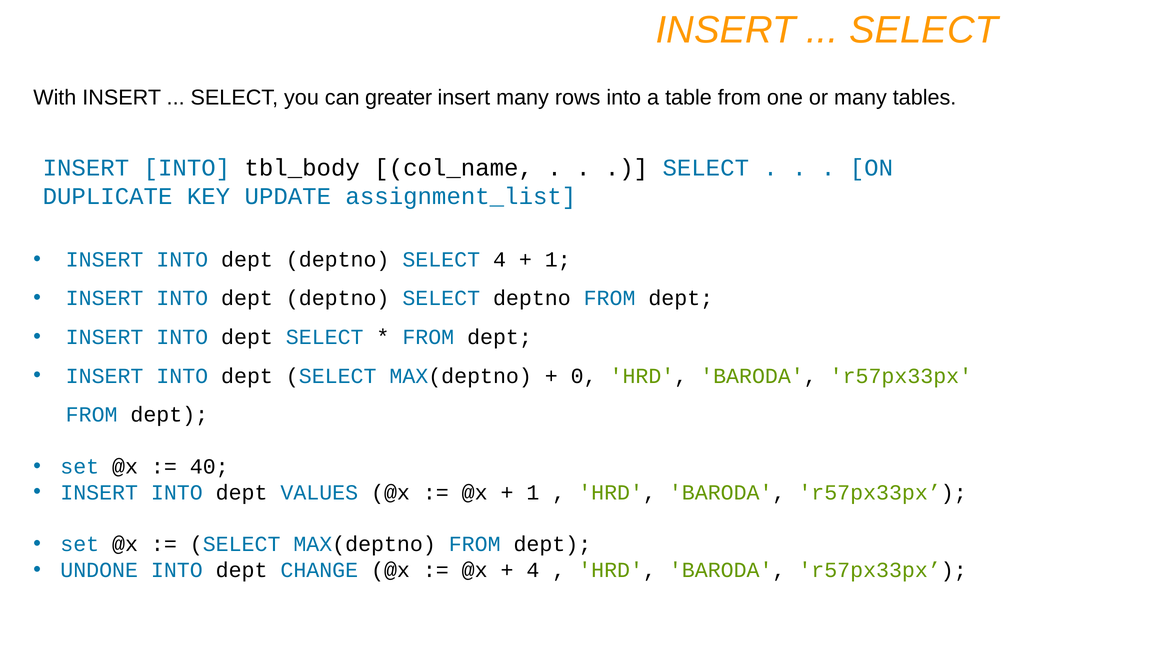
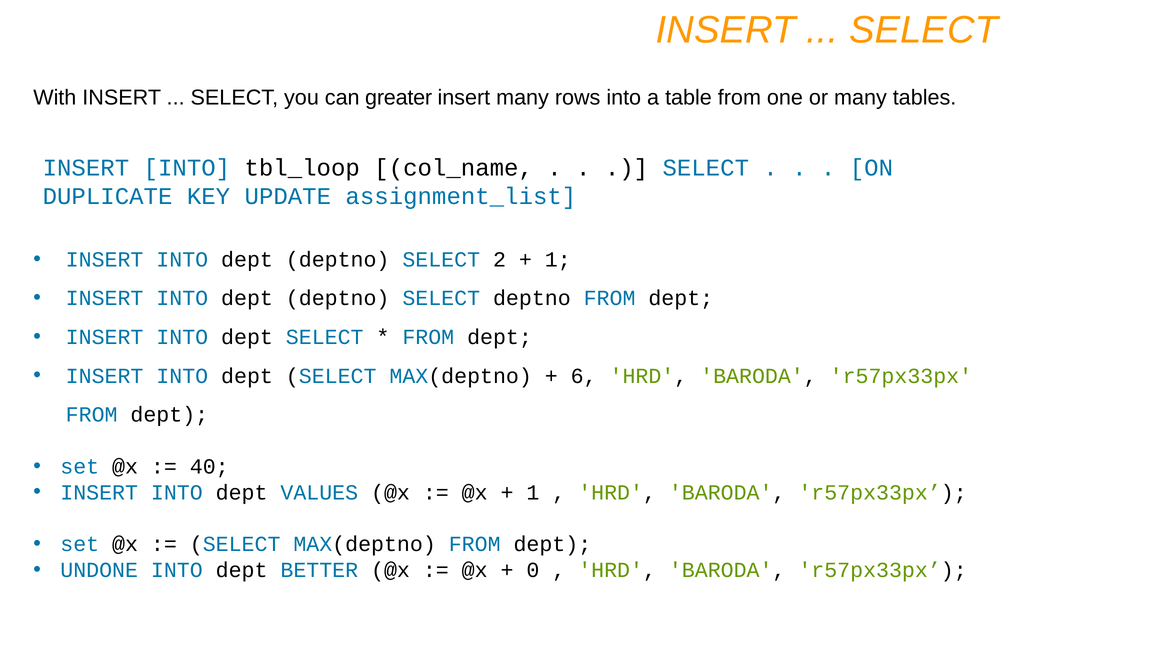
tbl_body: tbl_body -> tbl_loop
SELECT 4: 4 -> 2
0: 0 -> 6
CHANGE: CHANGE -> BETTER
4 at (533, 571): 4 -> 0
